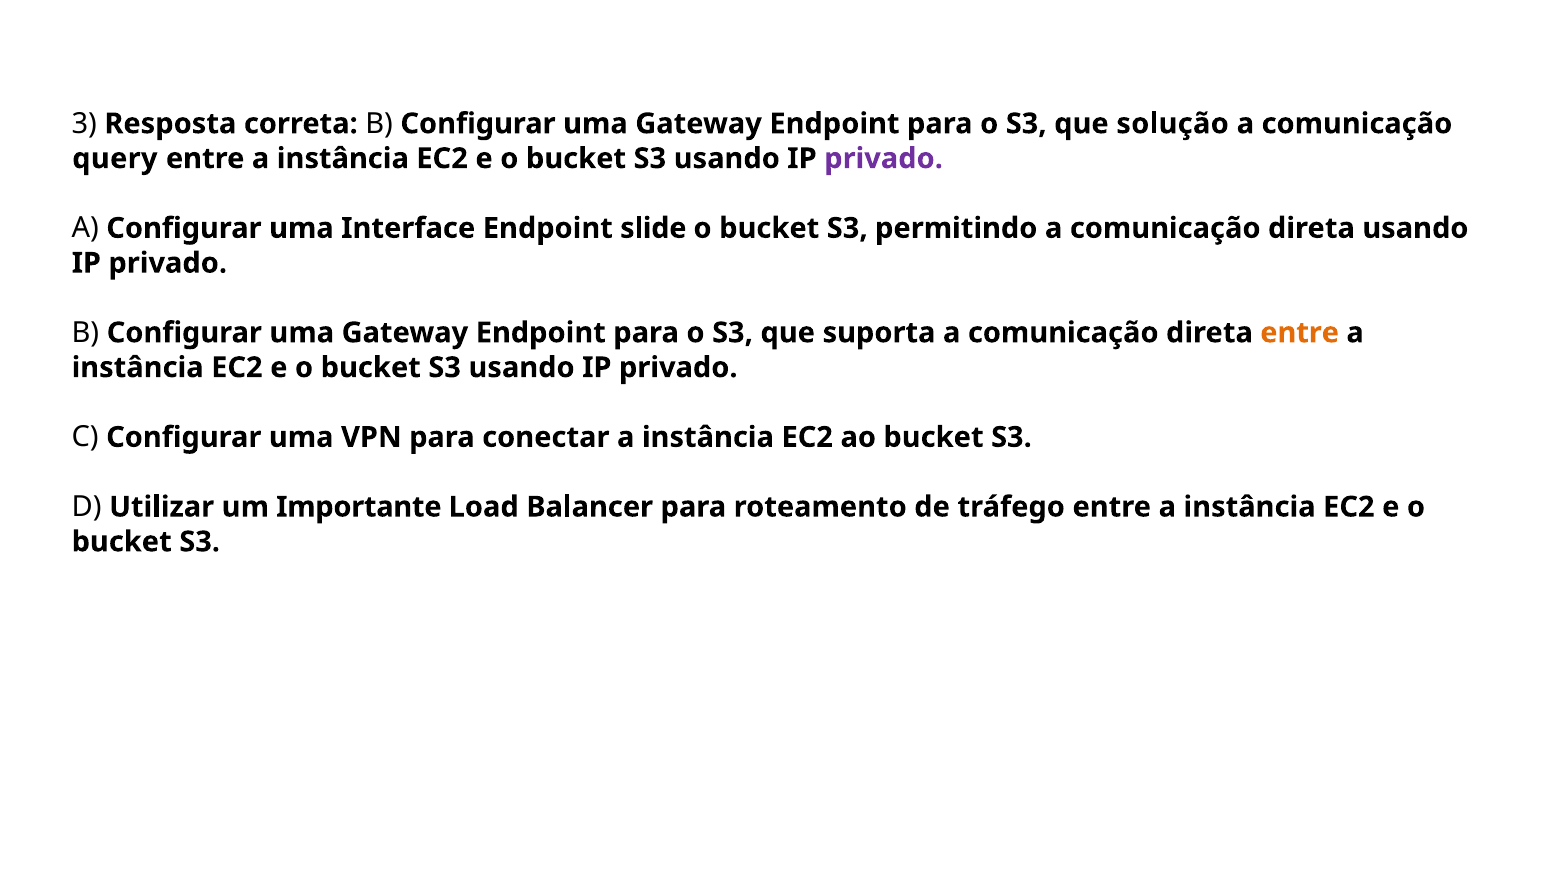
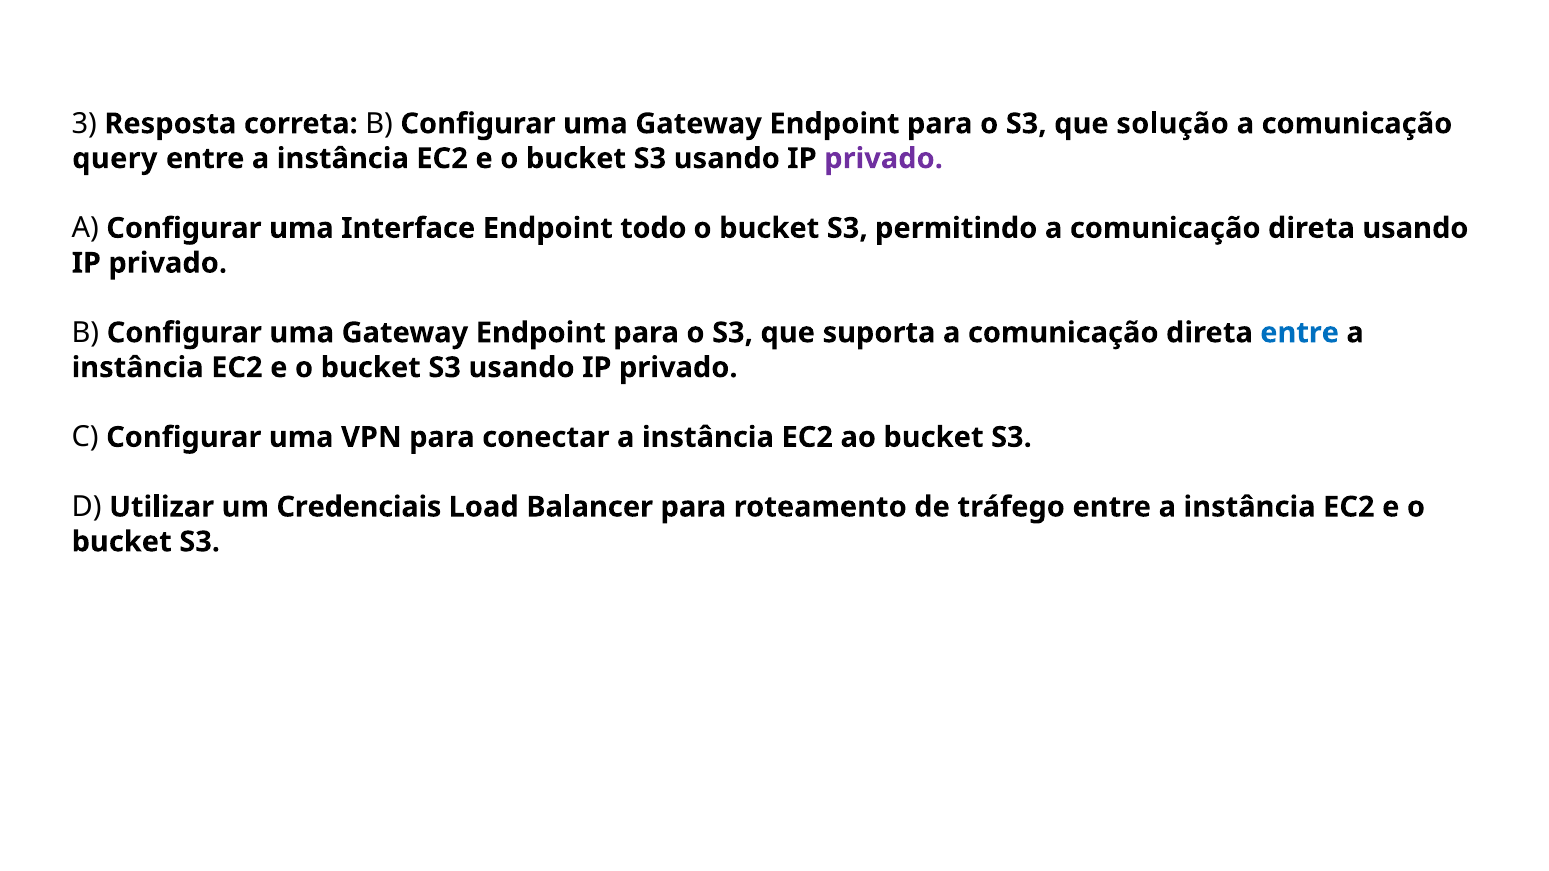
slide: slide -> todo
entre at (1300, 333) colour: orange -> blue
Importante: Importante -> Credenciais
